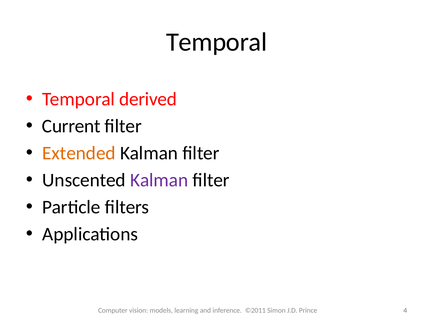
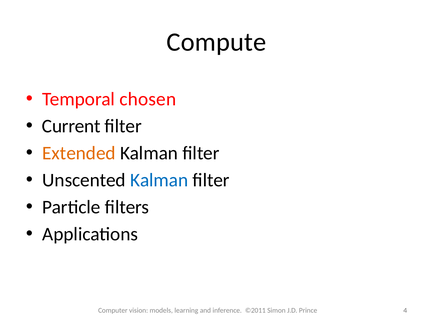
Temporal at (217, 42): Temporal -> Compute
derived: derived -> chosen
Kalman at (159, 180) colour: purple -> blue
